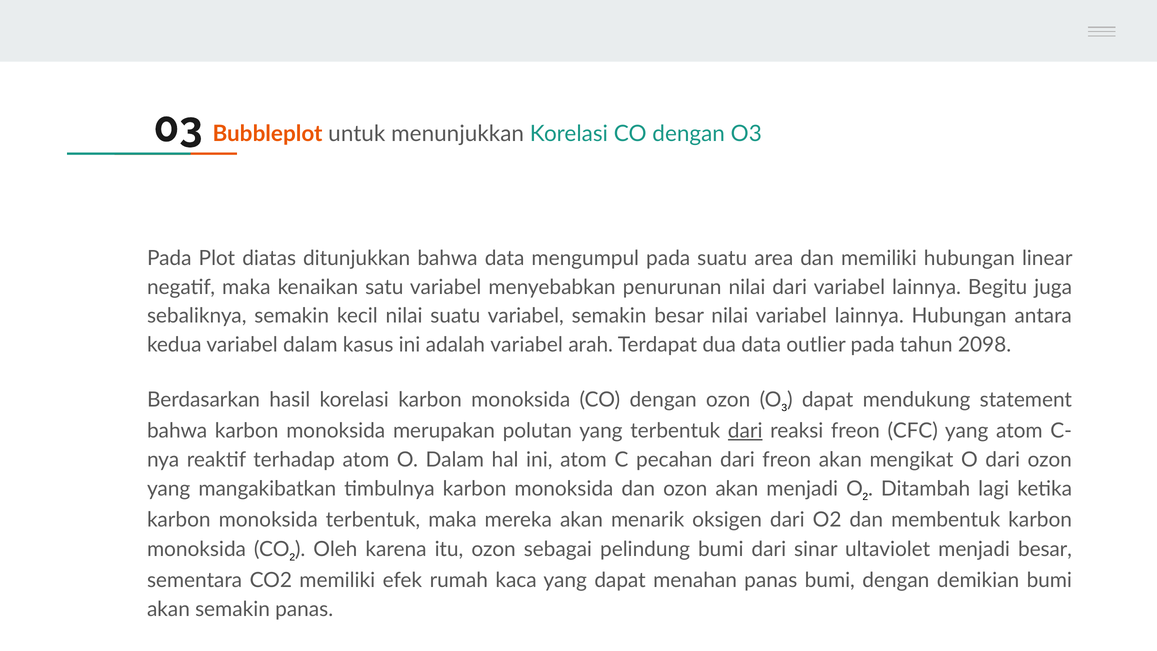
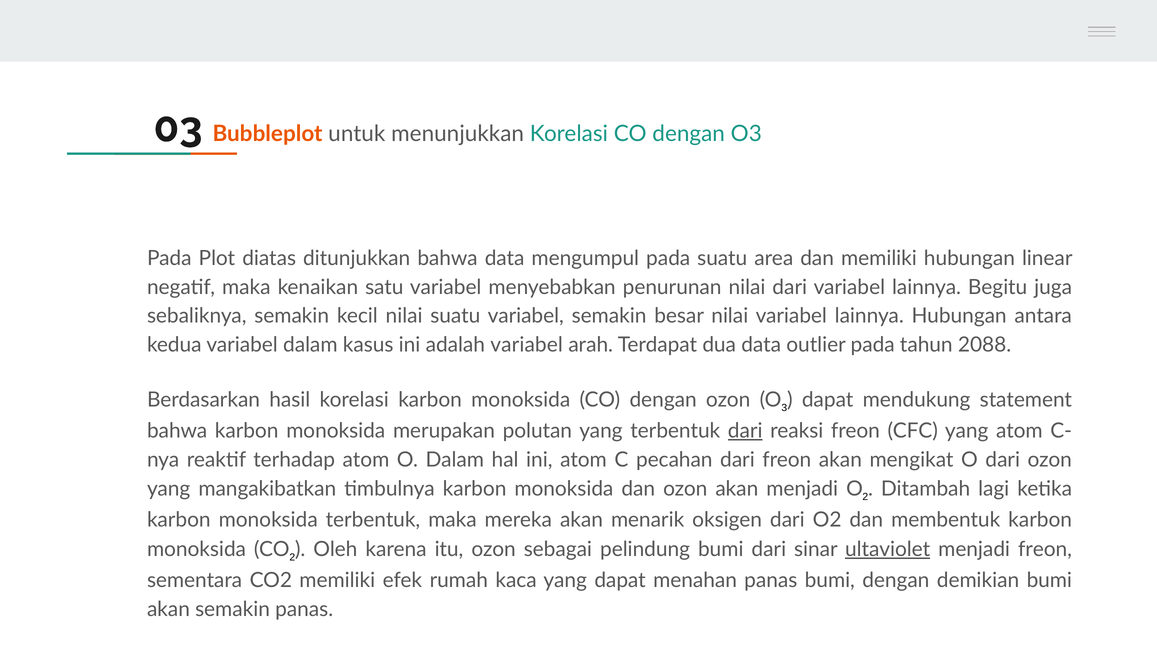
2098: 2098 -> 2088
ultaviolet underline: none -> present
menjadi besar: besar -> freon
